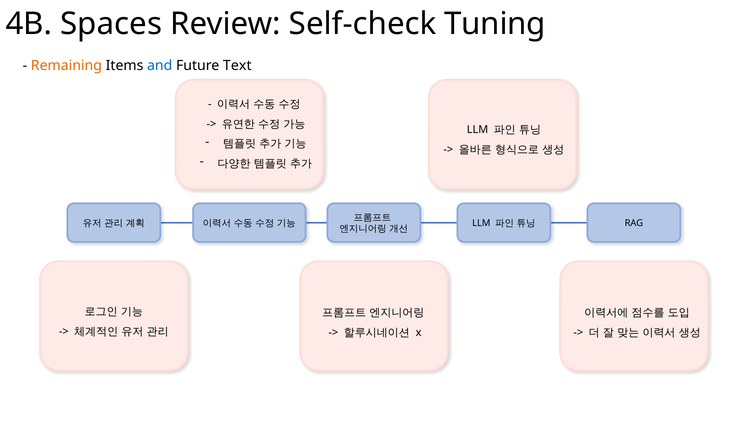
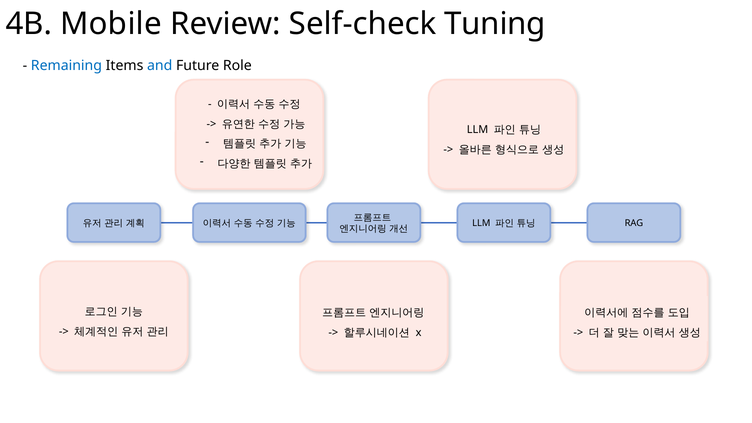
Spaces: Spaces -> Mobile
Remaining colour: orange -> blue
Text: Text -> Role
